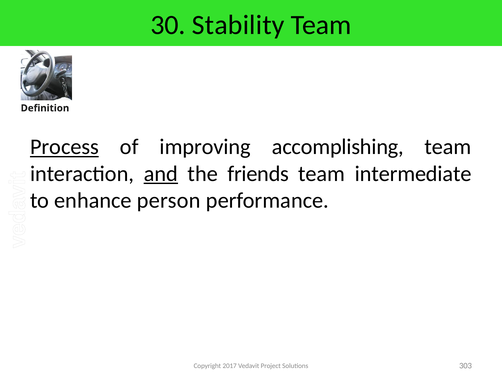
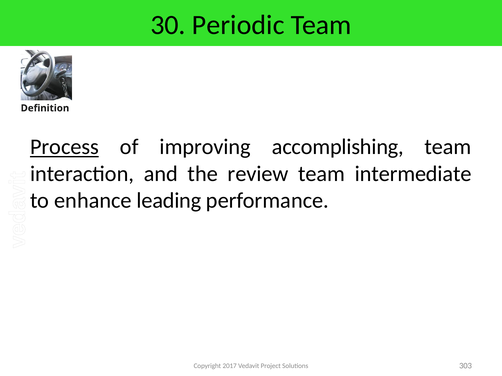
Stability: Stability -> Periodic
and underline: present -> none
friends: friends -> review
person: person -> leading
